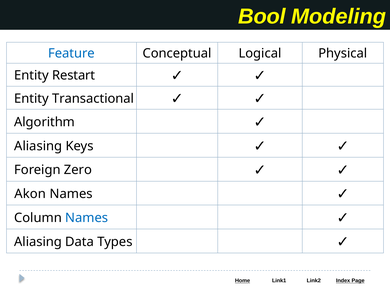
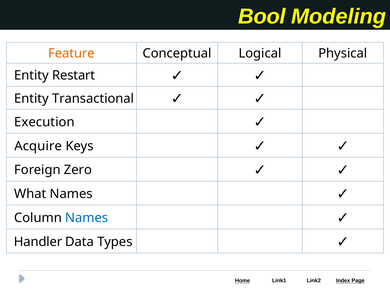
Feature colour: blue -> orange
Algorithm: Algorithm -> Execution
Aliasing at (38, 146): Aliasing -> Acquire
Akon: Akon -> What
Aliasing at (38, 242): Aliasing -> Handler
